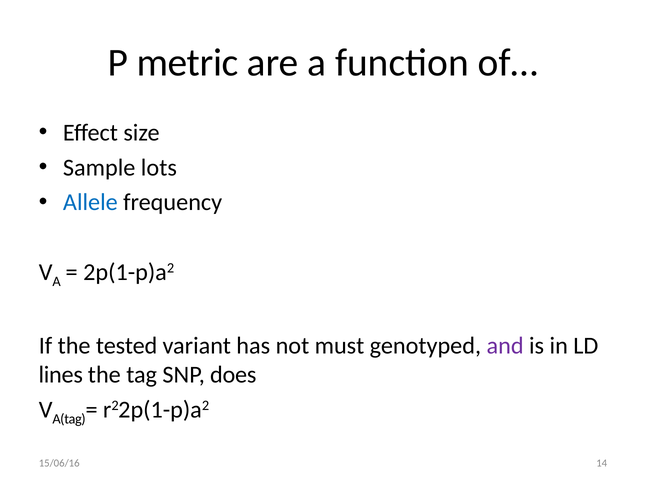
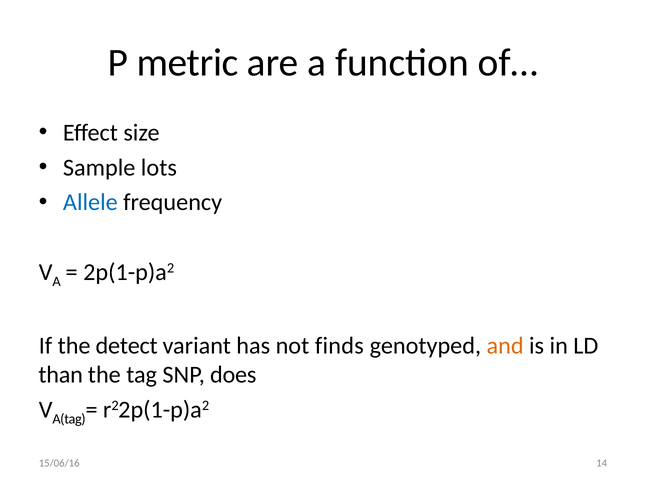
tested: tested -> detect
must: must -> finds
and colour: purple -> orange
lines: lines -> than
